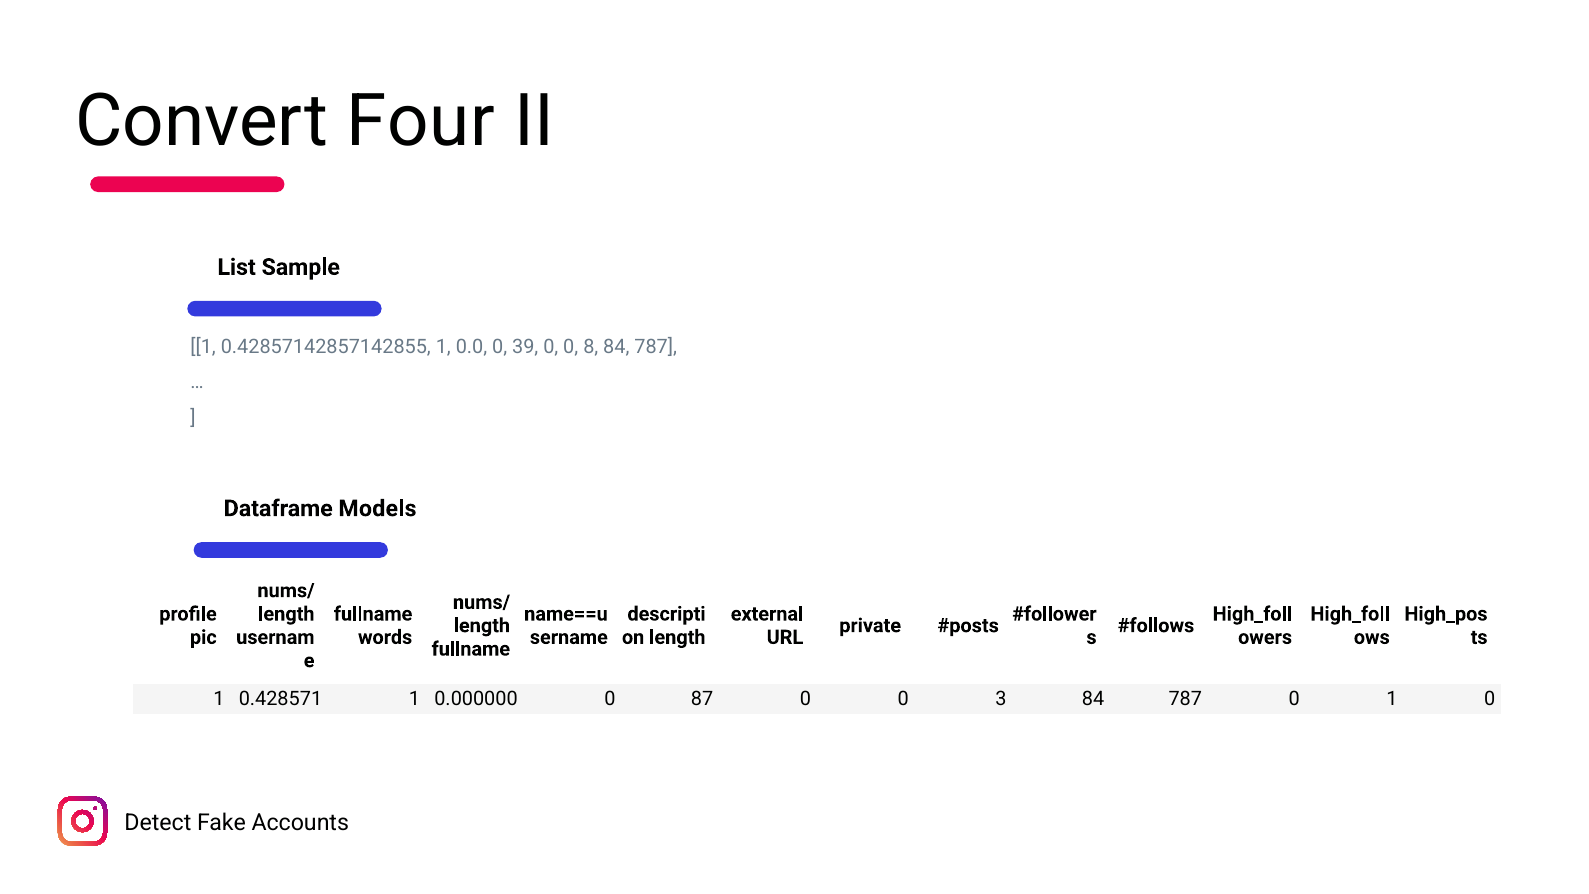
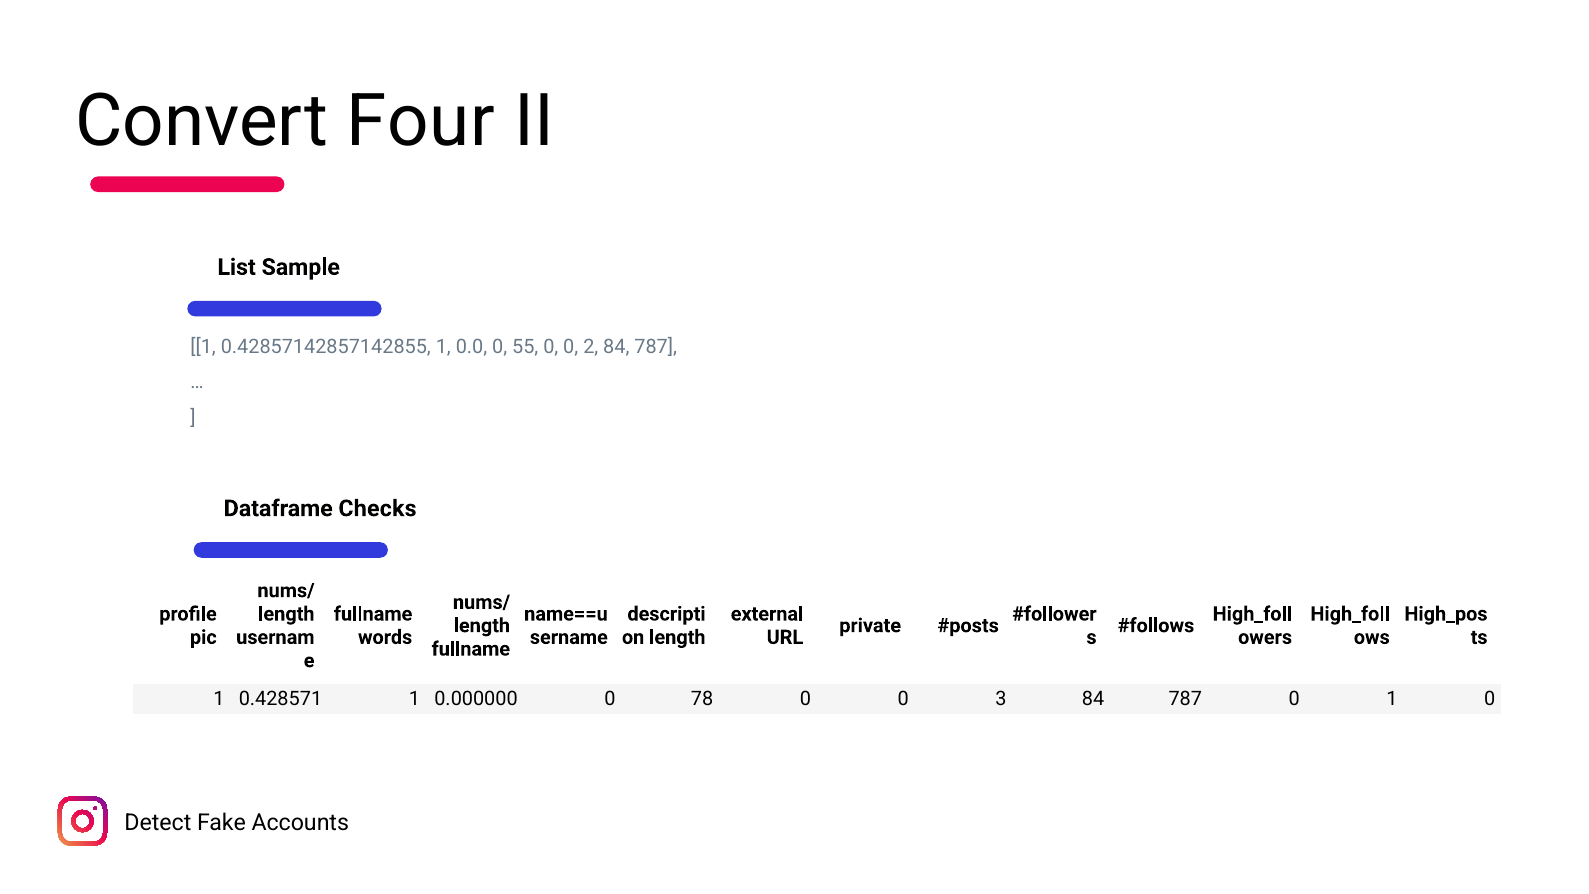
39: 39 -> 55
8: 8 -> 2
Models: Models -> Checks
87: 87 -> 78
